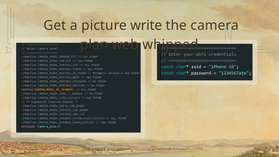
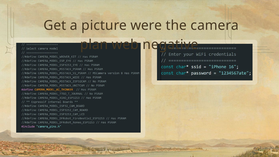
write: write -> were
whipped: whipped -> negative
